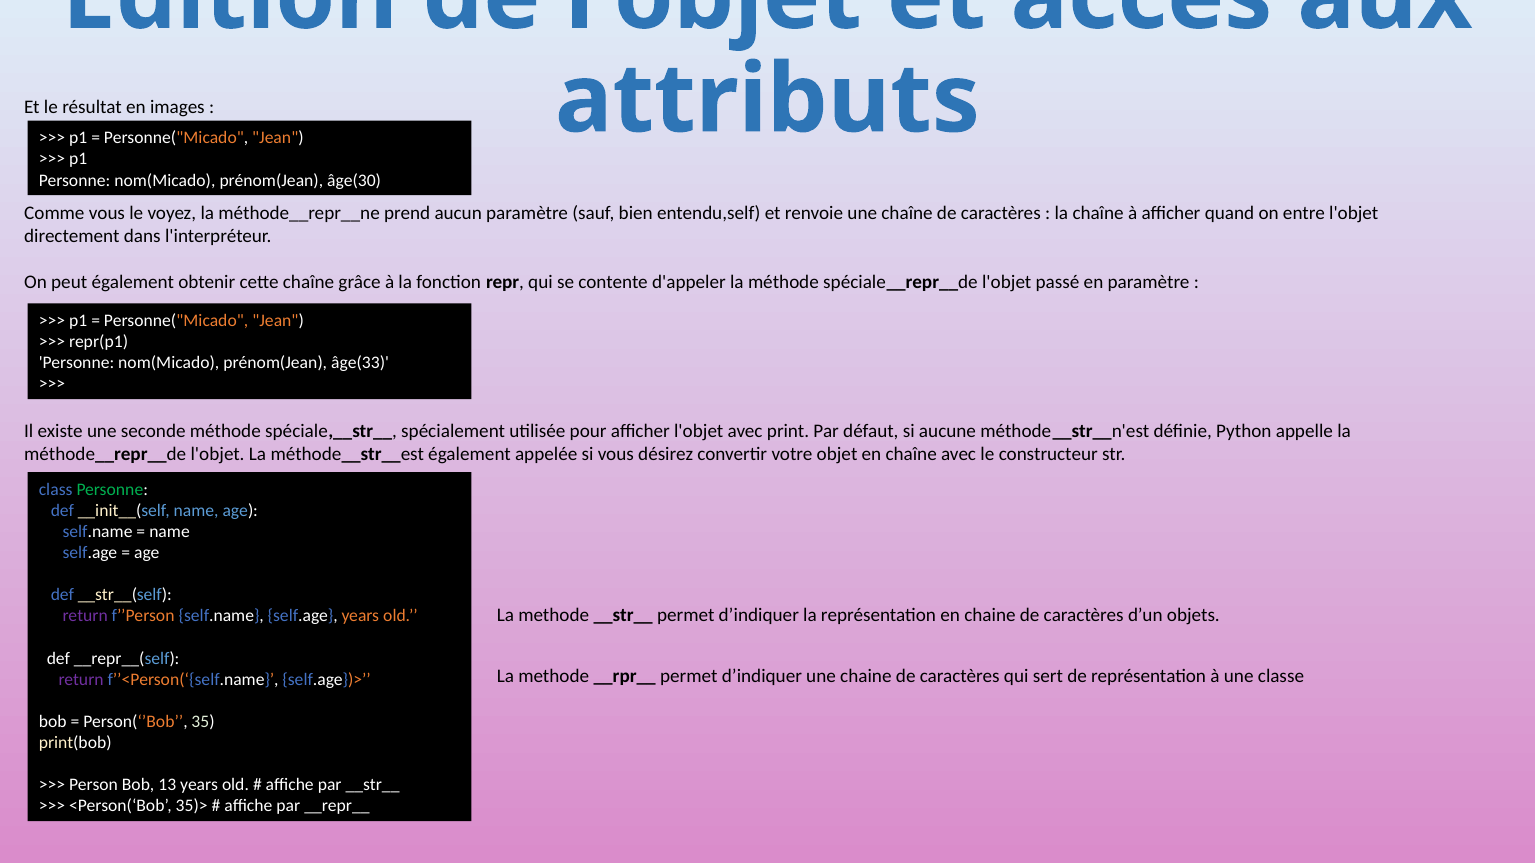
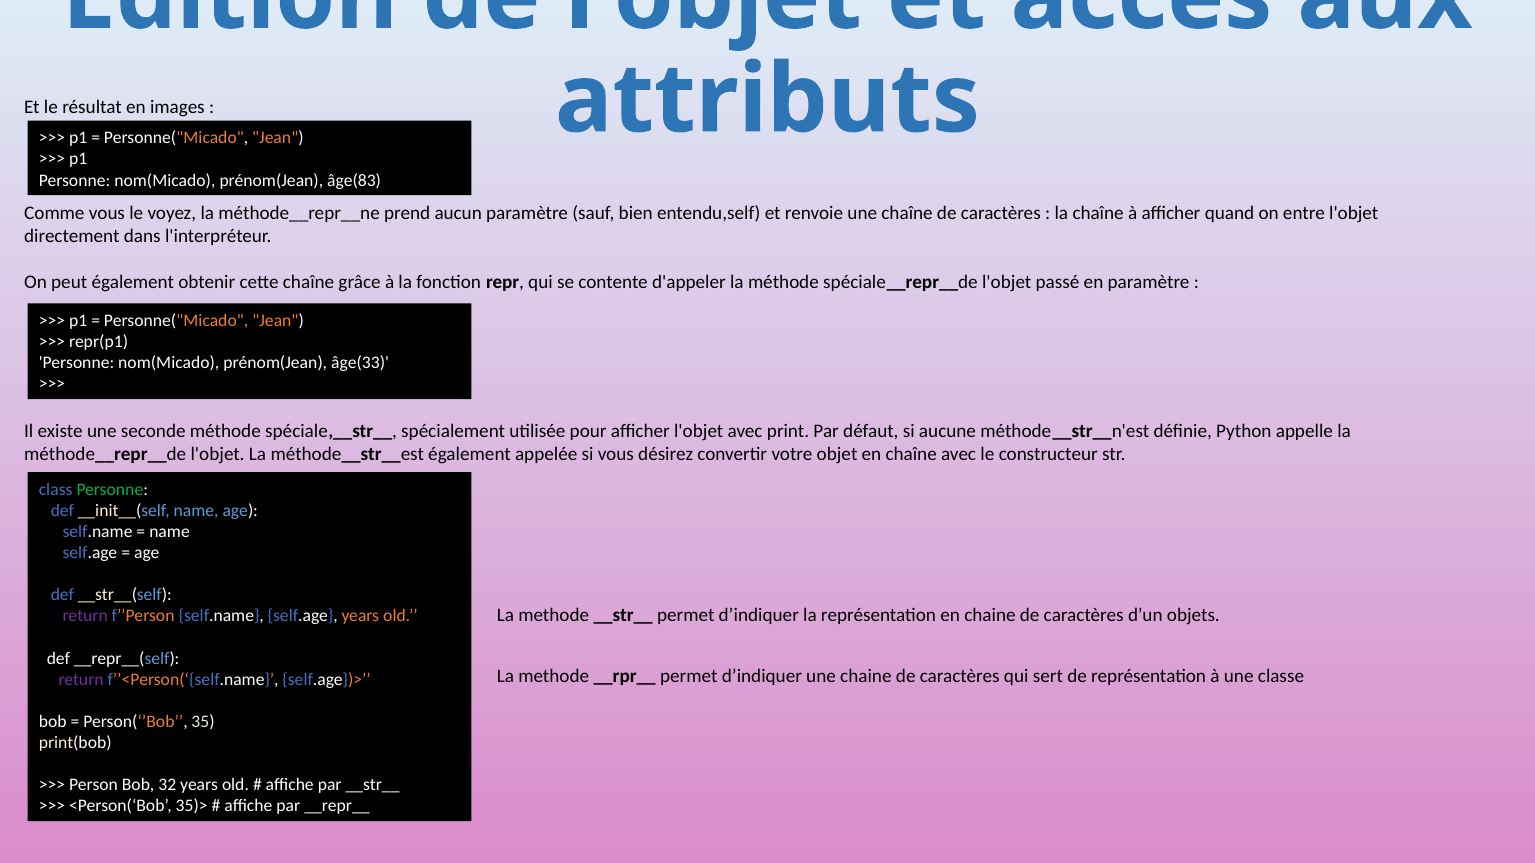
âge(30: âge(30 -> âge(83
13: 13 -> 32
